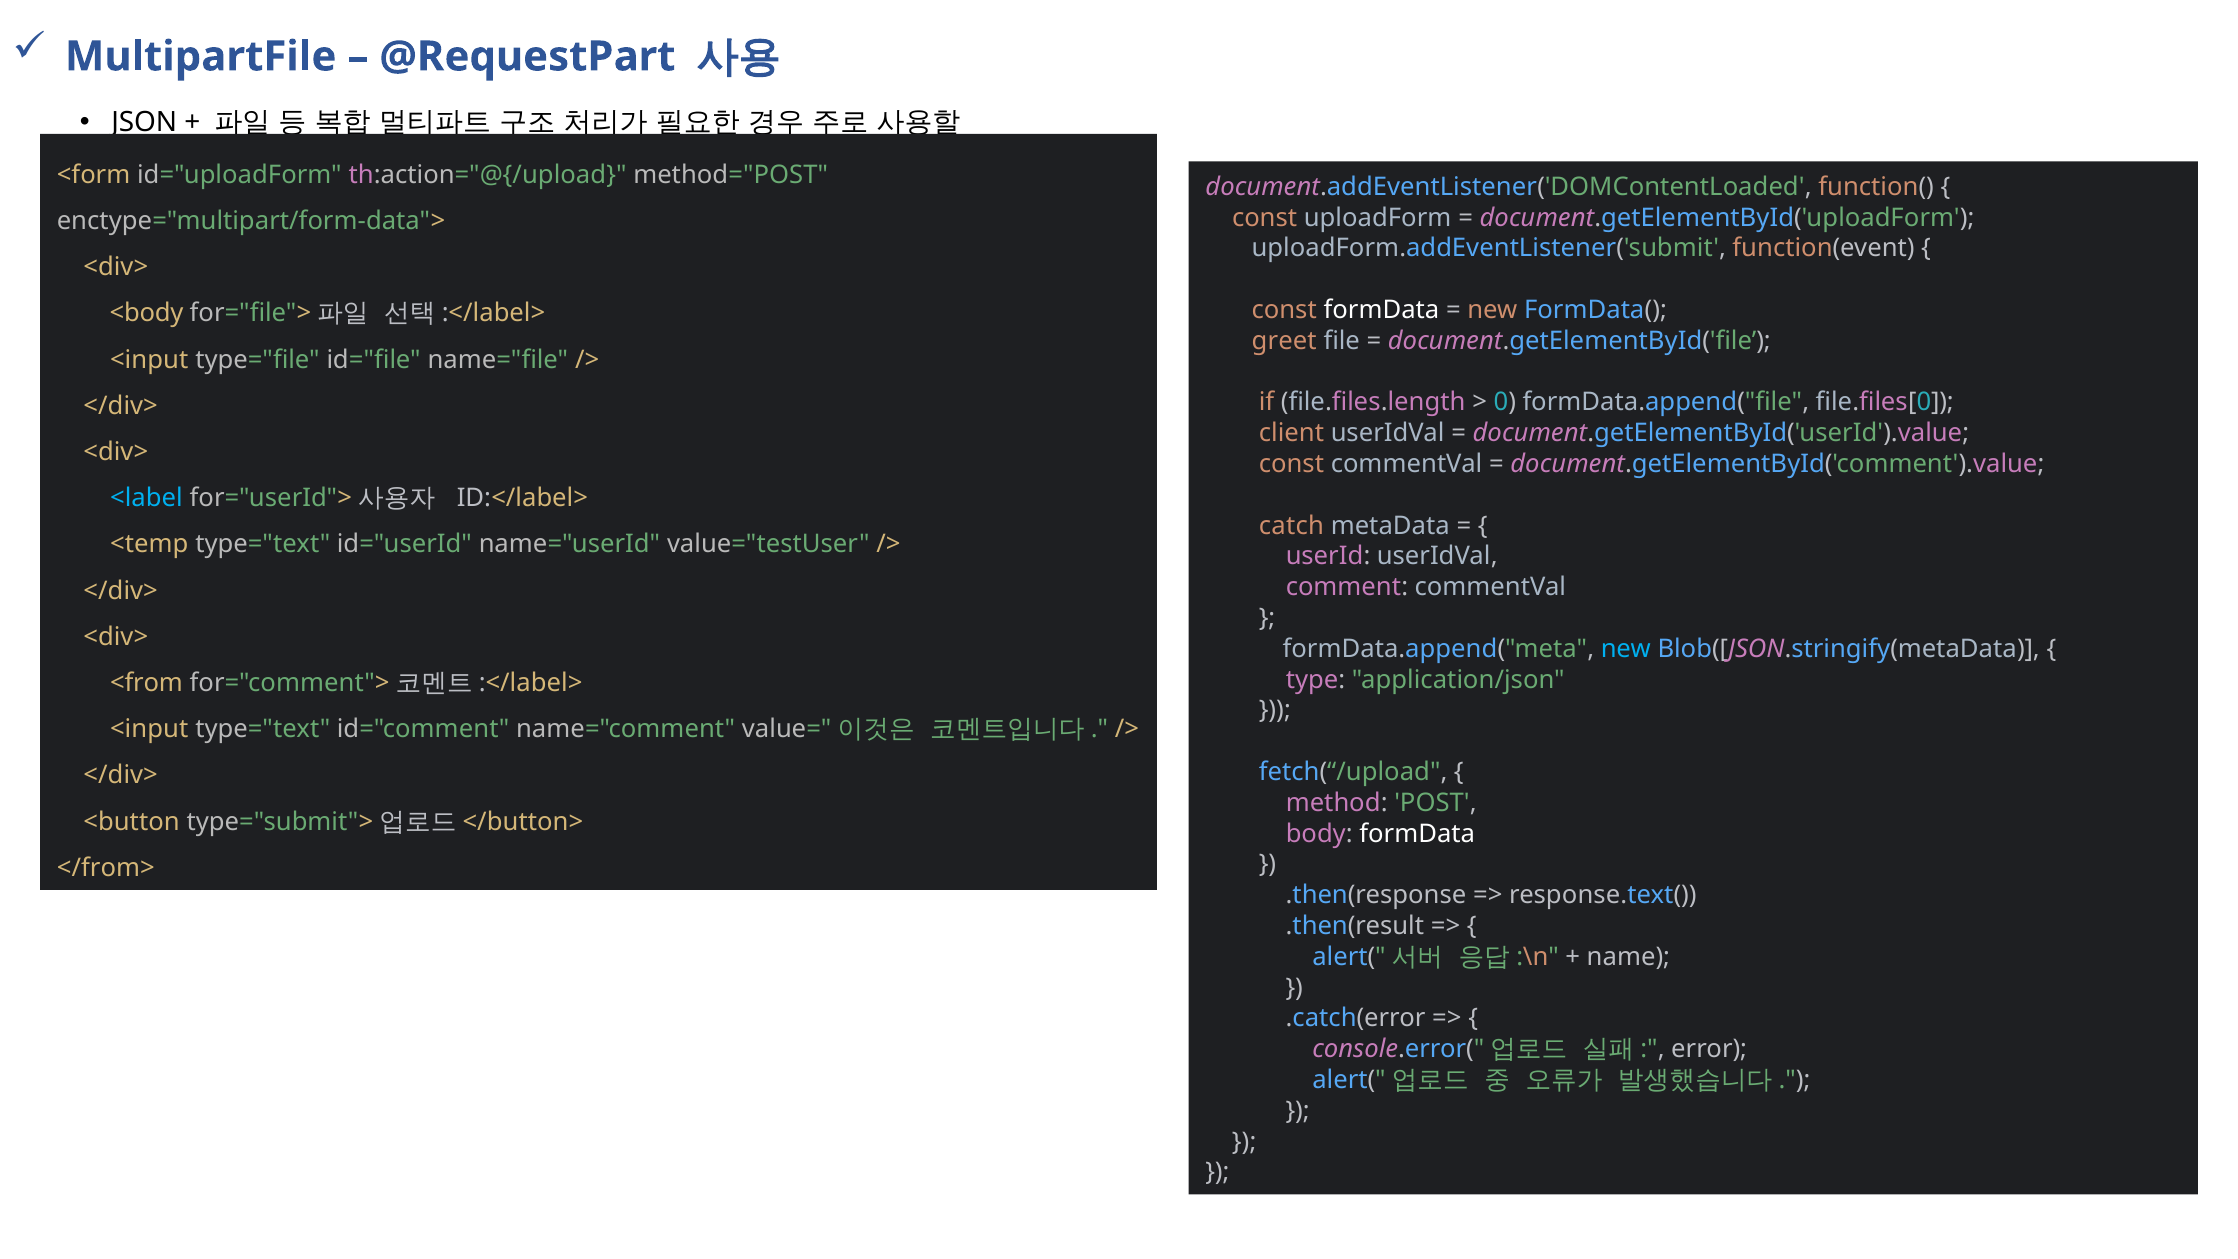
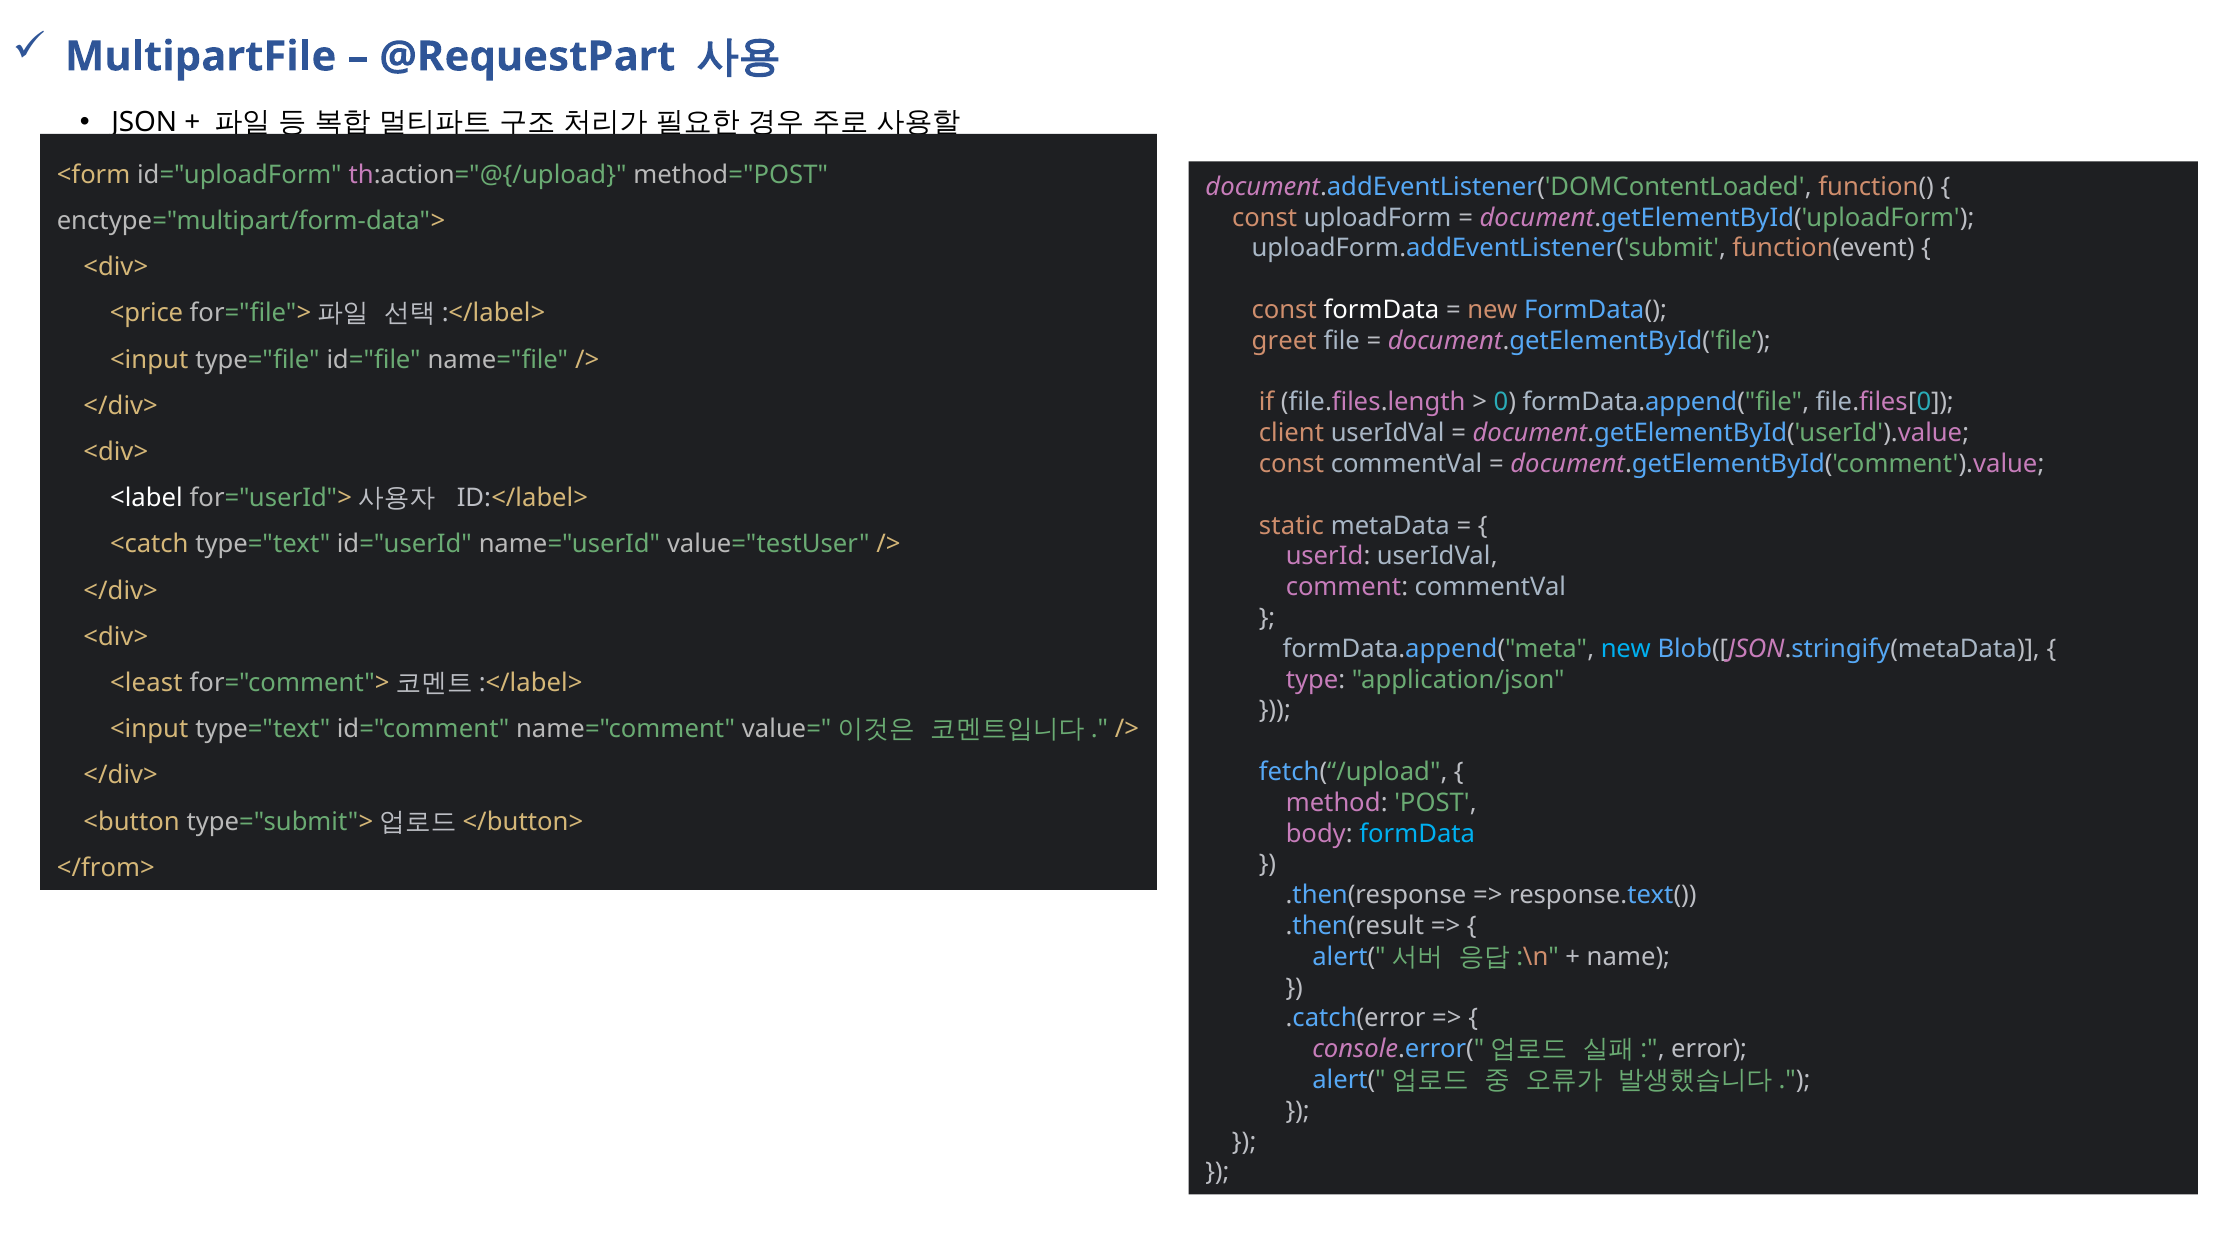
<body: <body -> <price
<label colour: light blue -> white
catch: catch -> static
<temp: <temp -> <catch
<from: <from -> <least
formData at (1417, 834) colour: white -> light blue
